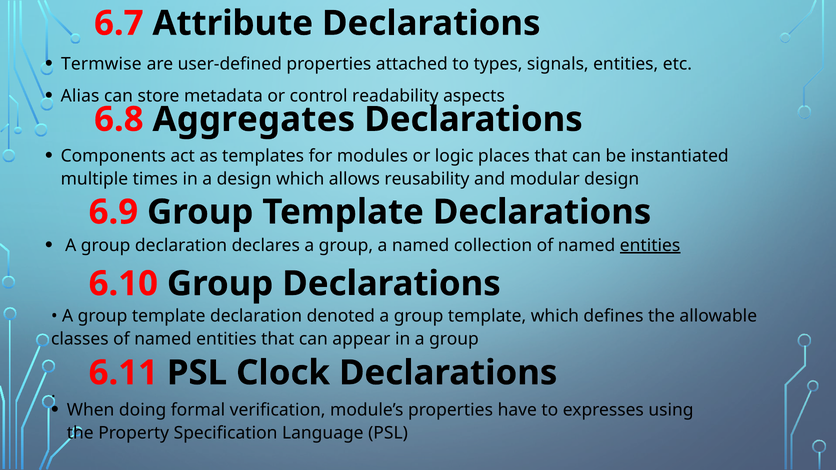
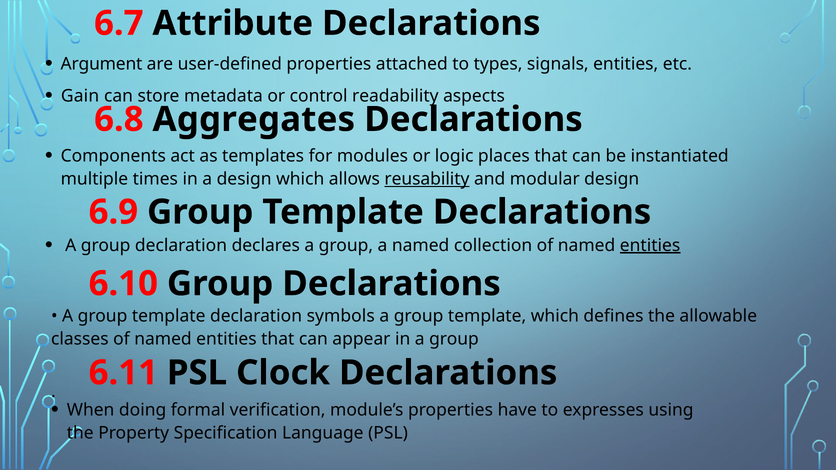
Termwise: Termwise -> Argument
Alias: Alias -> Gain
reusability underline: none -> present
denoted: denoted -> symbols
